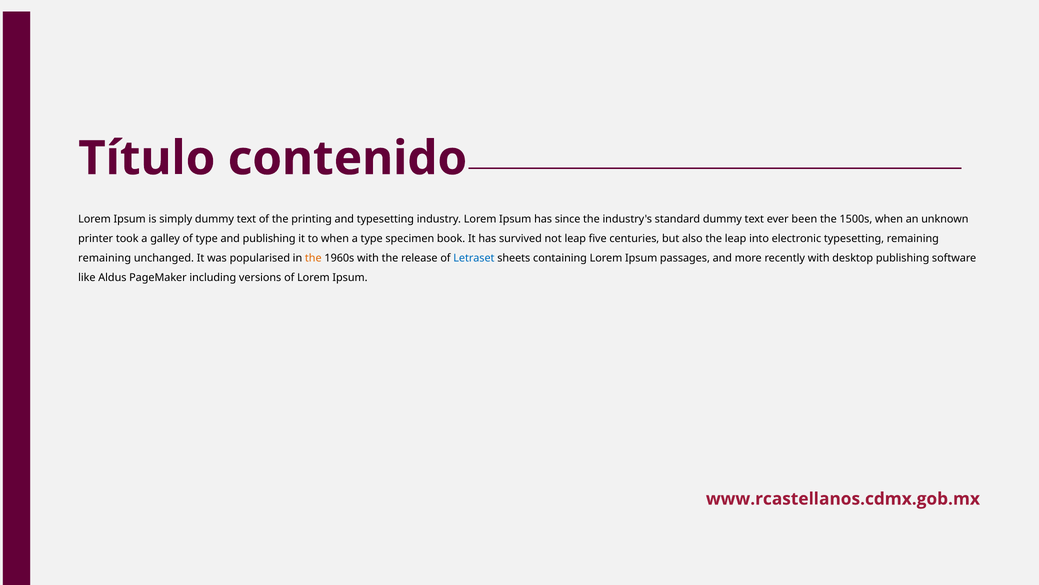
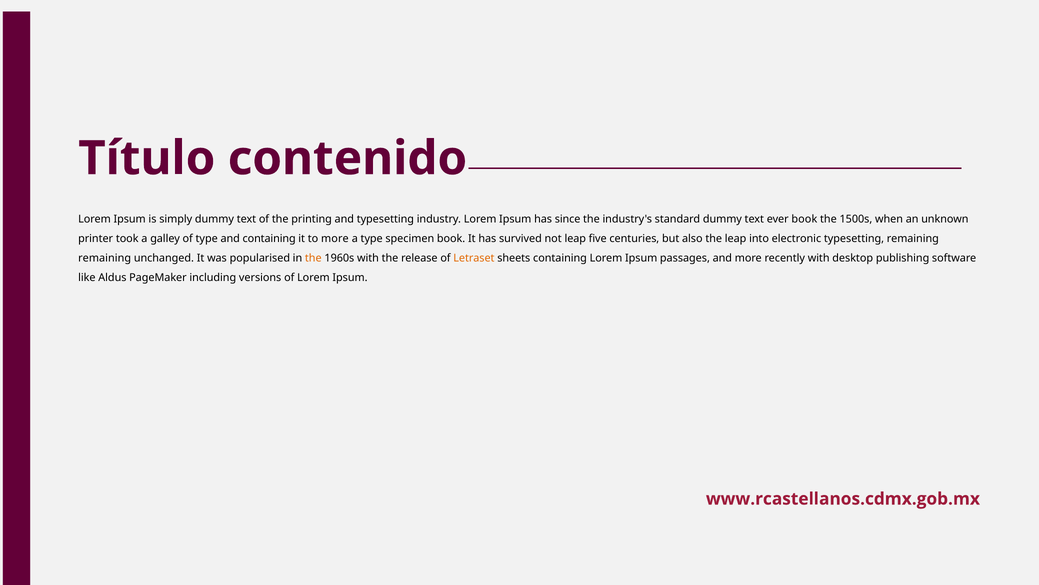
ever been: been -> book
and publishing: publishing -> containing
to when: when -> more
Letraset colour: blue -> orange
